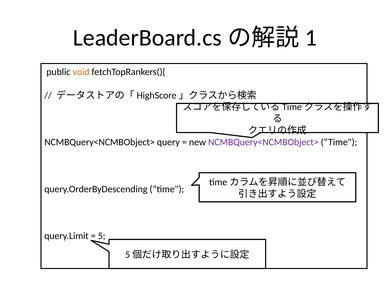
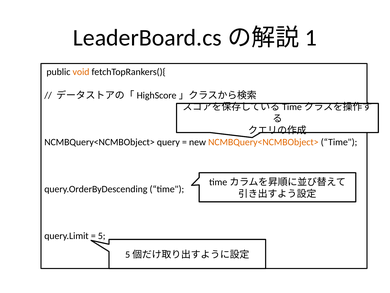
NCMBQuery<NCMBObject> at (263, 142) colour: purple -> orange
